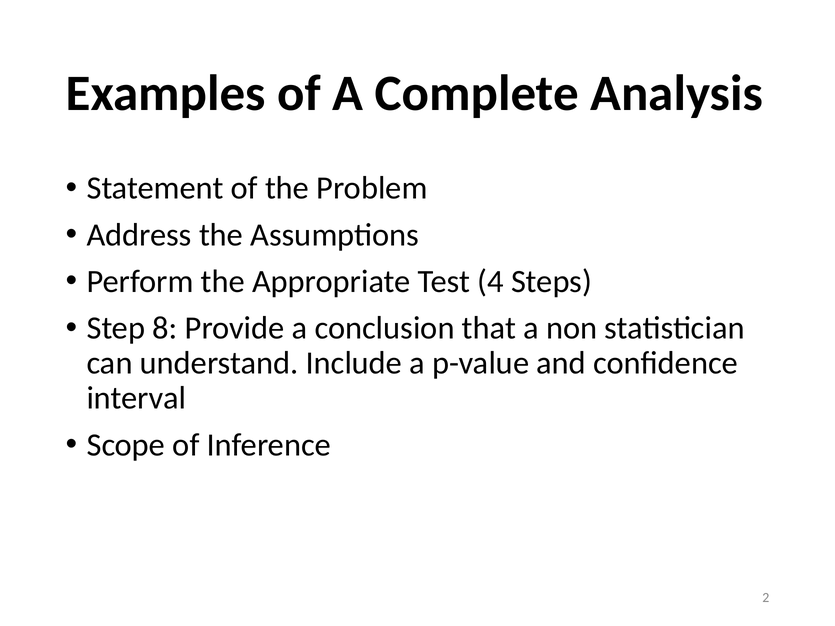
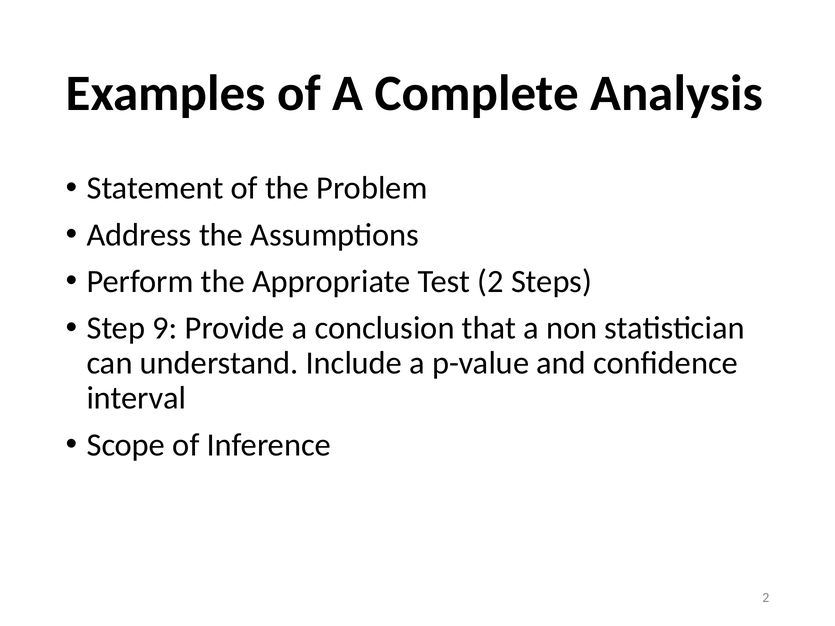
Test 4: 4 -> 2
8: 8 -> 9
